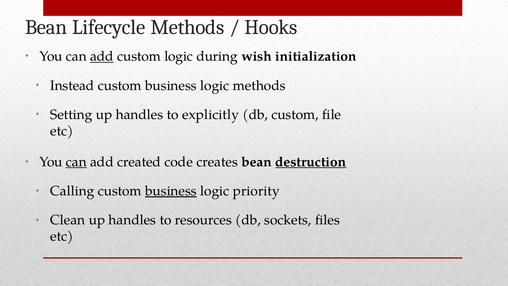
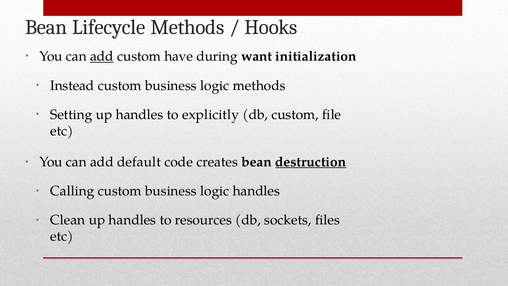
custom logic: logic -> have
wish: wish -> want
can at (76, 162) underline: present -> none
created: created -> default
business at (171, 191) underline: present -> none
logic priority: priority -> handles
